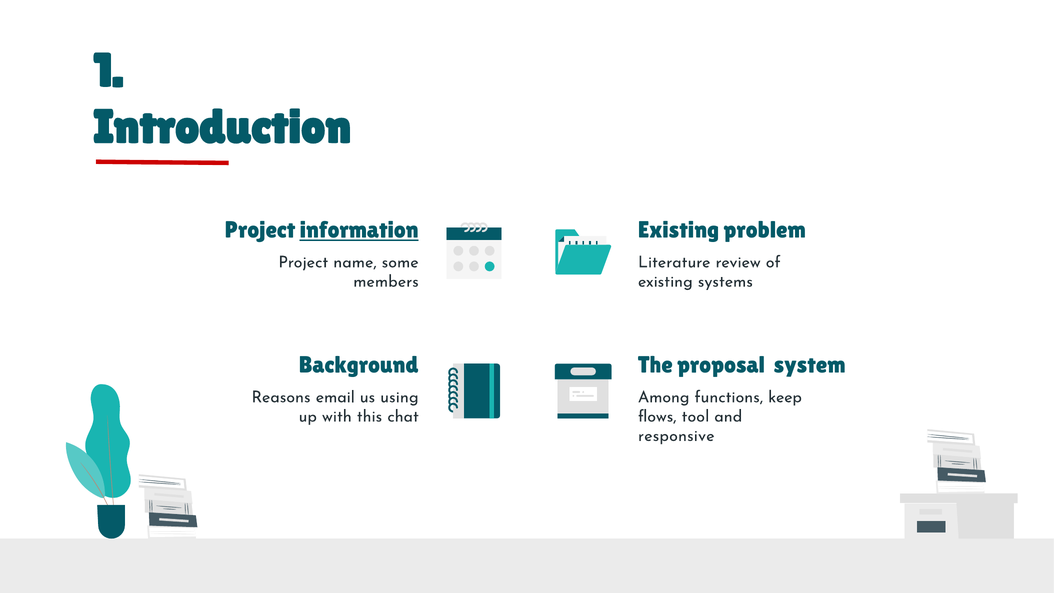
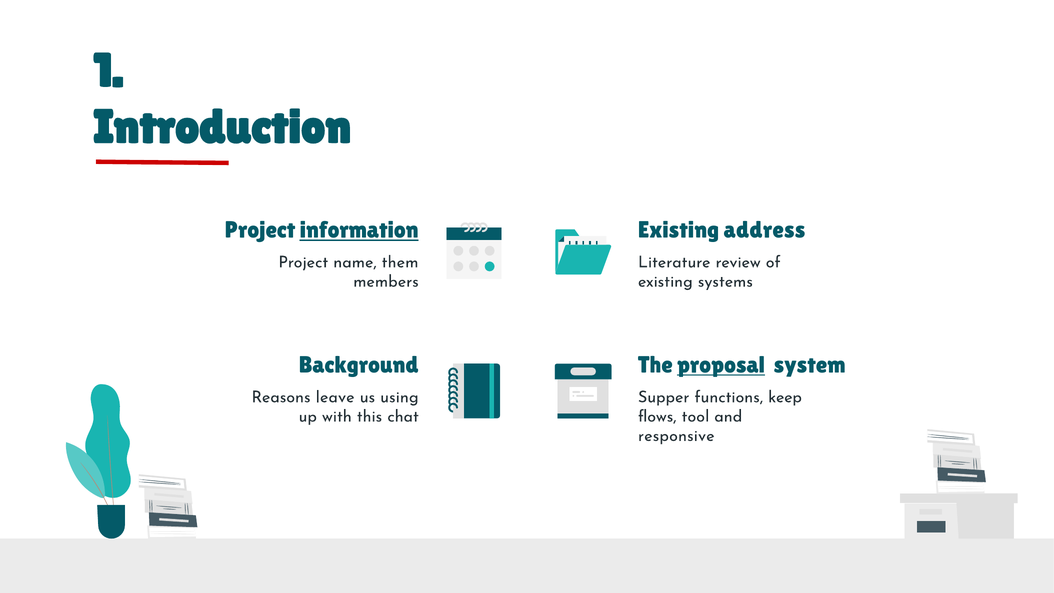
problem: problem -> address
some: some -> them
proposal underline: none -> present
email: email -> leave
Among: Among -> Supper
